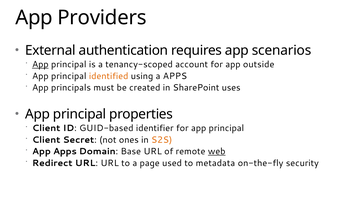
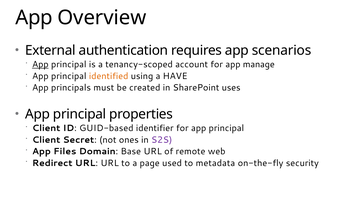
Providers: Providers -> Overview
outside: outside -> manage
a APPS: APPS -> HAVE
S2S colour: orange -> purple
App Apps: Apps -> Files
web underline: present -> none
